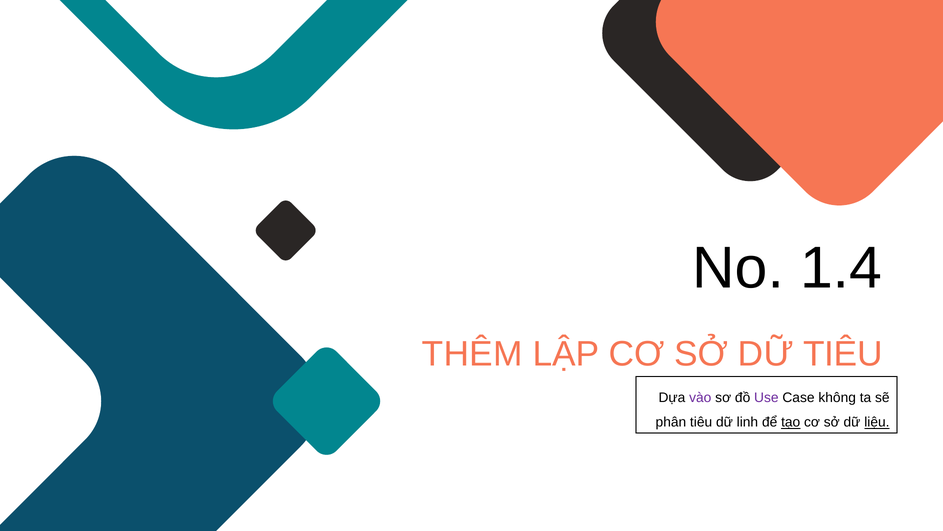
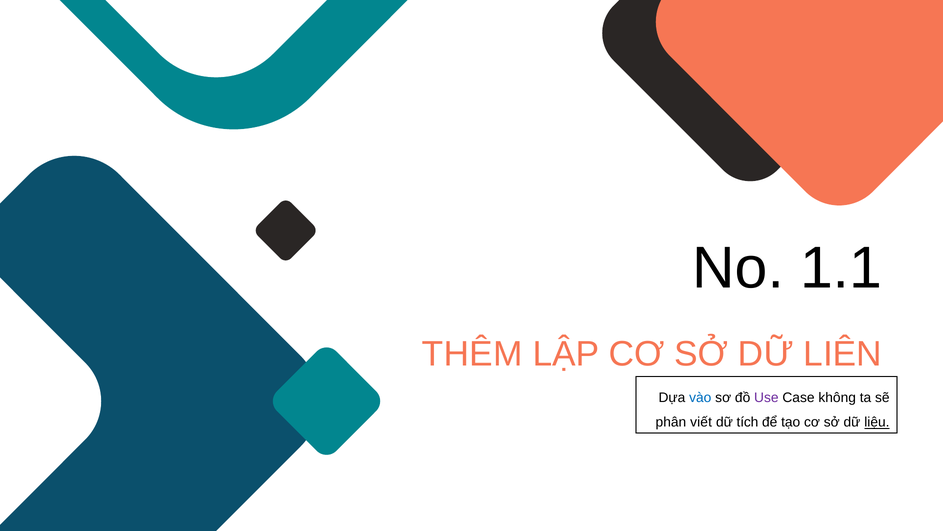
1.4: 1.4 -> 1.1
DỮ TIÊU: TIÊU -> LIÊN
vào colour: purple -> blue
phân tiêu: tiêu -> viết
linh: linh -> tích
tạo underline: present -> none
